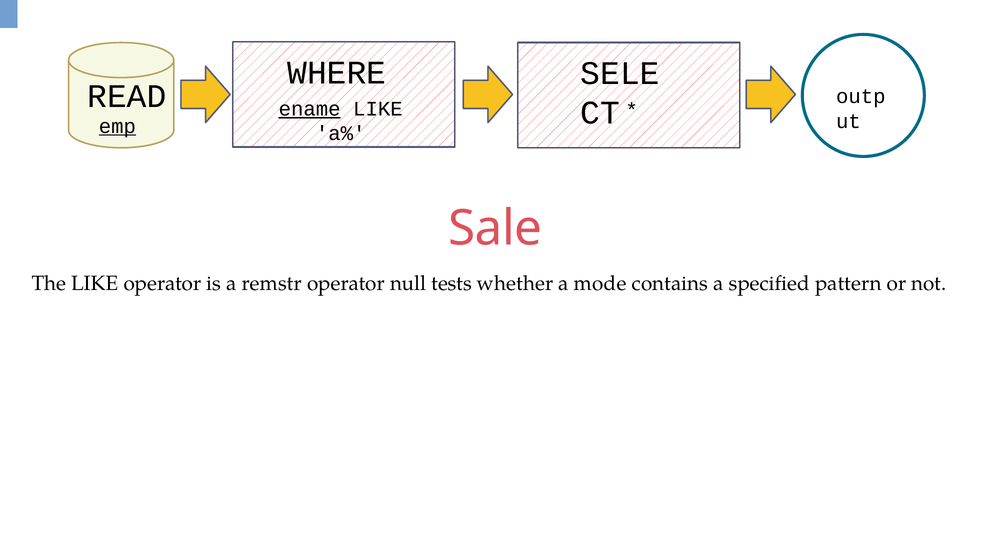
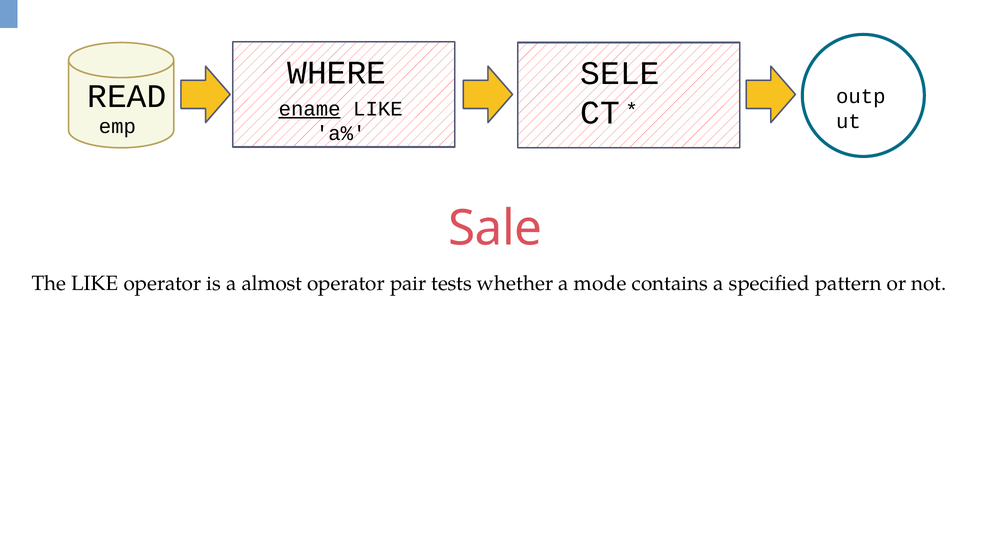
emp underline: present -> none
remstr: remstr -> almost
null: null -> pair
